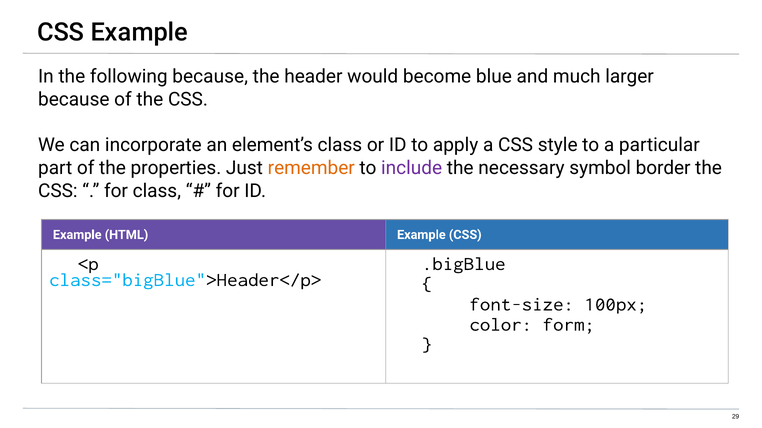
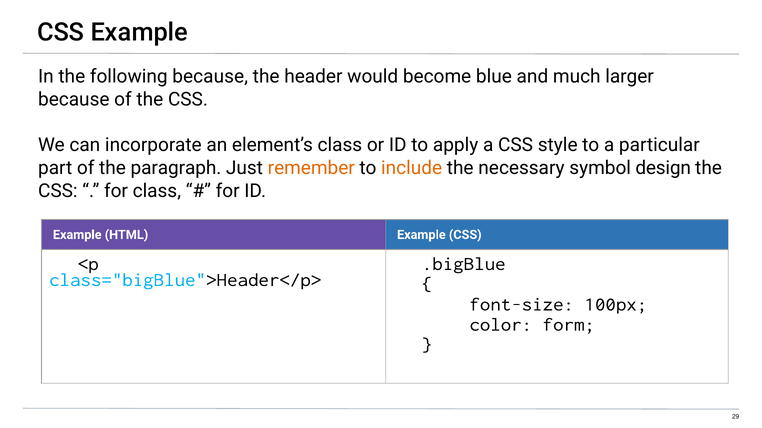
properties: properties -> paragraph
include colour: purple -> orange
border: border -> design
